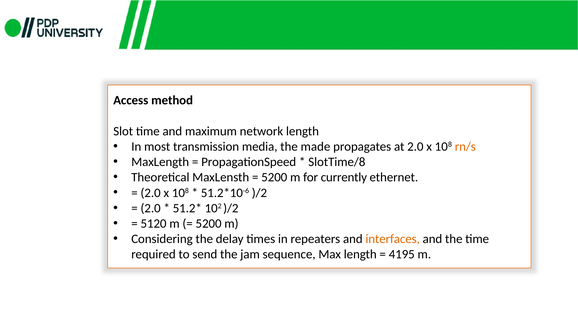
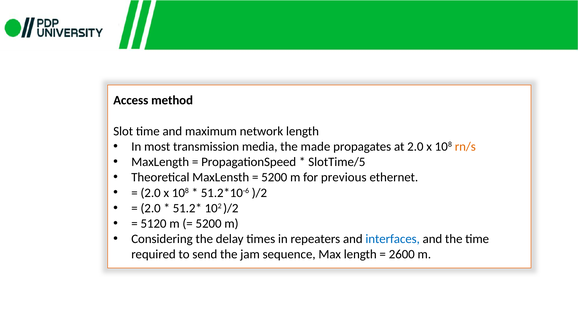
SlotTime/8: SlotTime/8 -> SlotTime/5
currently: currently -> previous
interfaces colour: orange -> blue
4195: 4195 -> 2600
